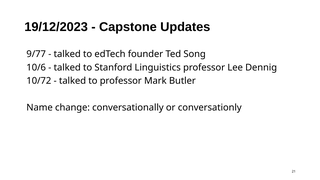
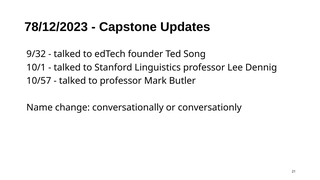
19/12/2023: 19/12/2023 -> 78/12/2023
9/77: 9/77 -> 9/32
10/6: 10/6 -> 10/1
10/72: 10/72 -> 10/57
